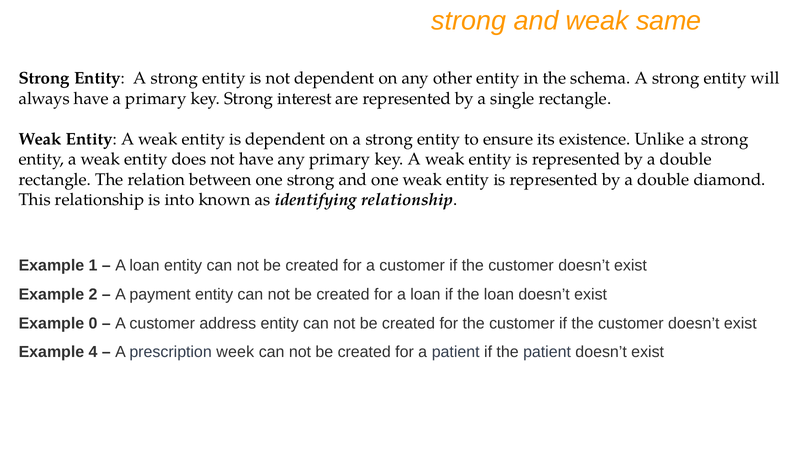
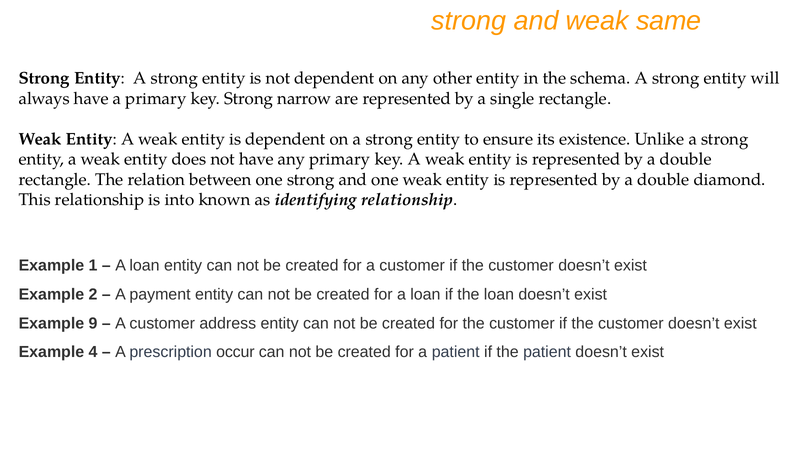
interest: interest -> narrow
0: 0 -> 9
week: week -> occur
